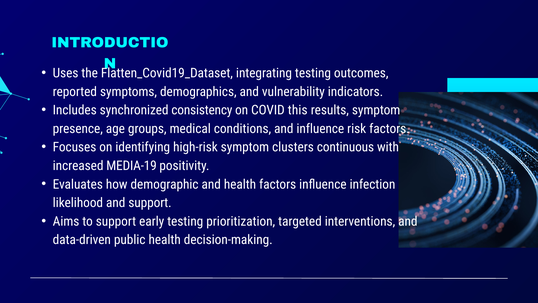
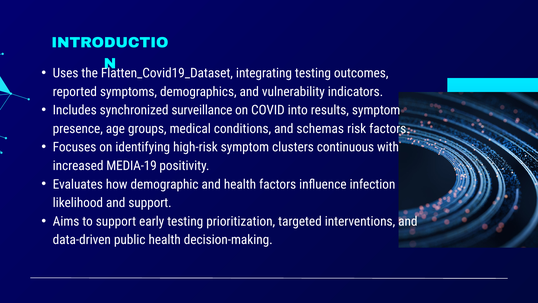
consistency: consistency -> surveillance
this: this -> into
and influence: influence -> schemas
